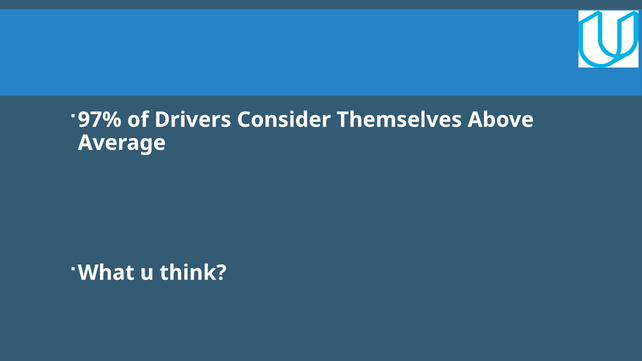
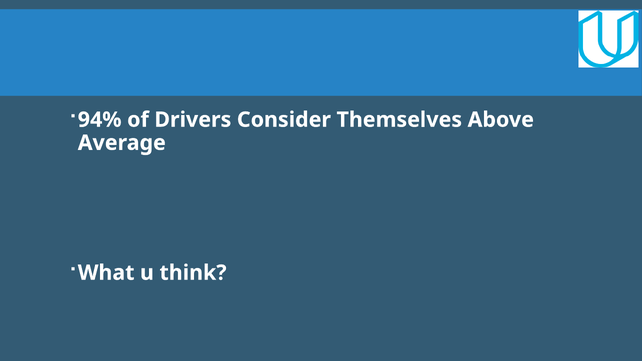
97%: 97% -> 94%
